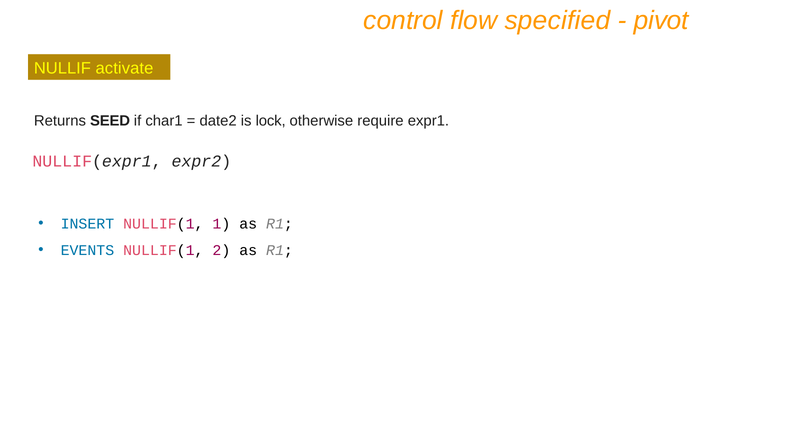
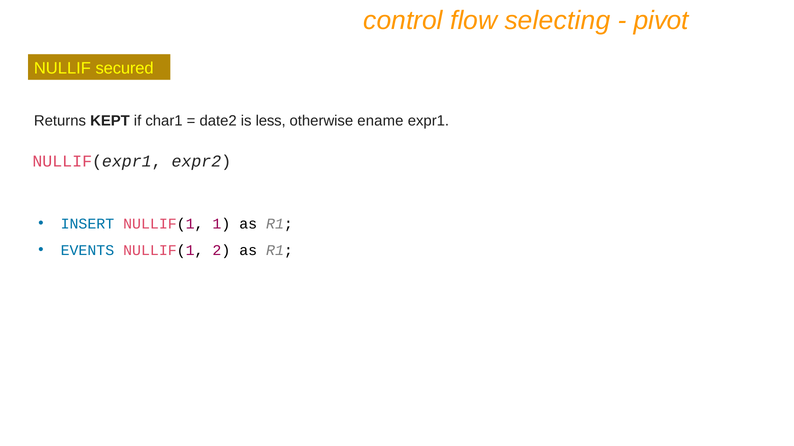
specified: specified -> selecting
activate: activate -> secured
SEED: SEED -> KEPT
lock: lock -> less
require: require -> ename
